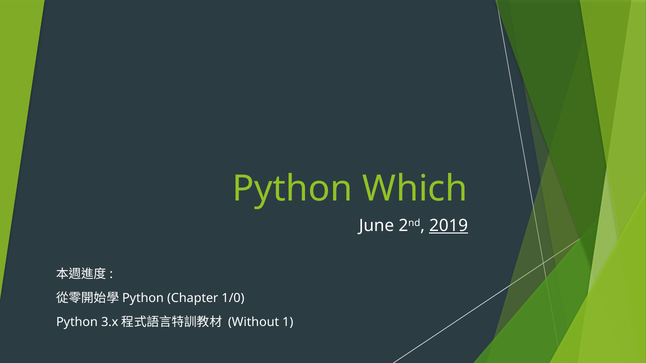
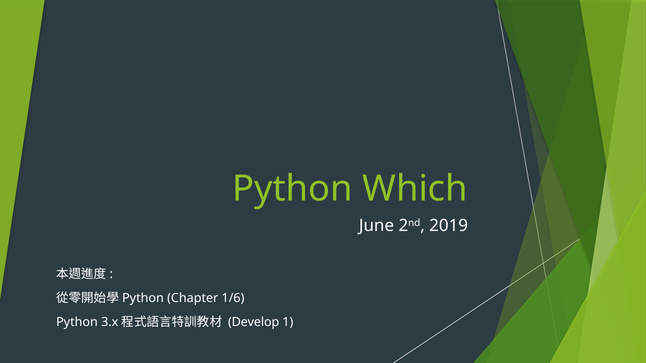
2019 underline: present -> none
1/0: 1/0 -> 1/6
Without: Without -> Develop
